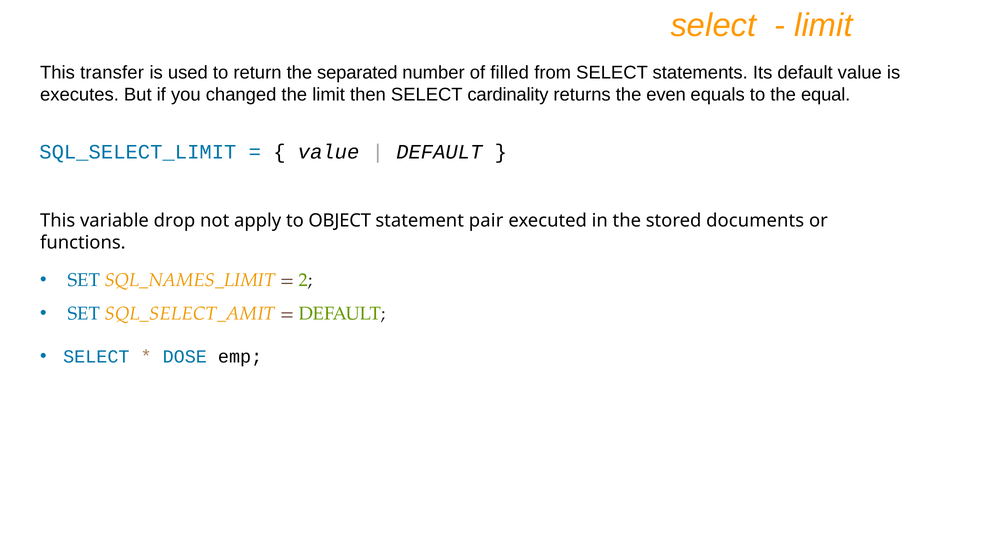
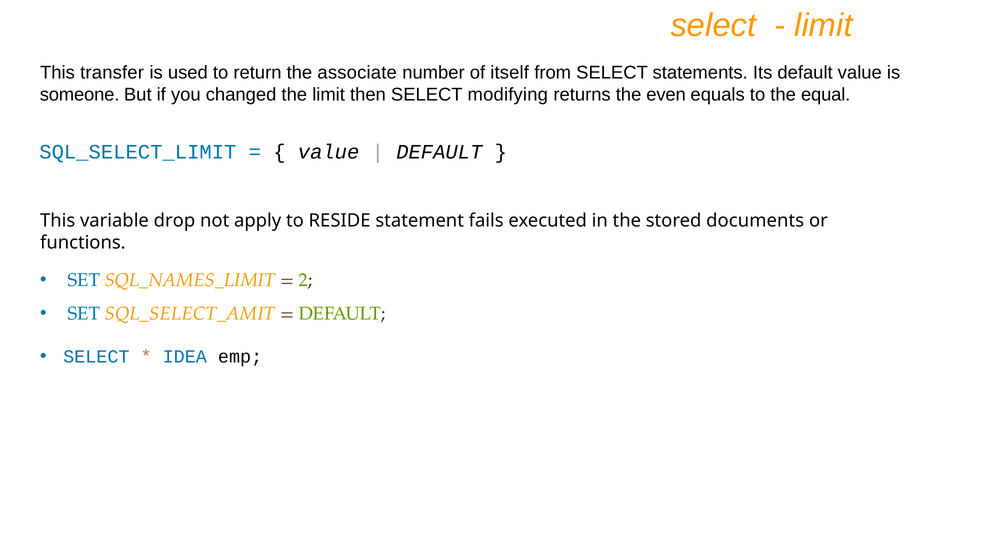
separated: separated -> associate
filled: filled -> itself
executes: executes -> someone
cardinality: cardinality -> modifying
OBJECT: OBJECT -> RESIDE
pair: pair -> fails
DOSE: DOSE -> IDEA
